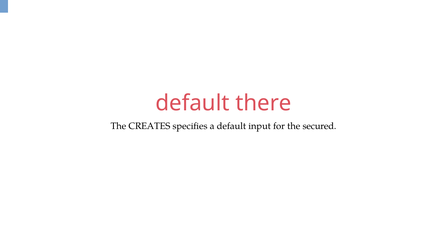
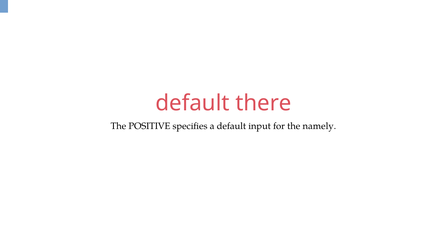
CREATES: CREATES -> POSITIVE
secured: secured -> namely
